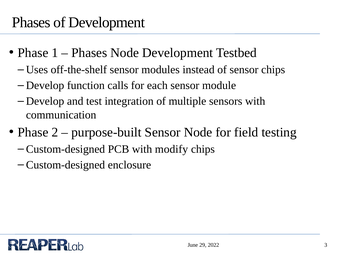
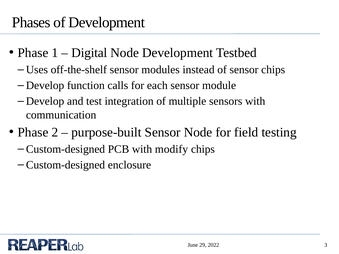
Phases at (89, 53): Phases -> Digital
